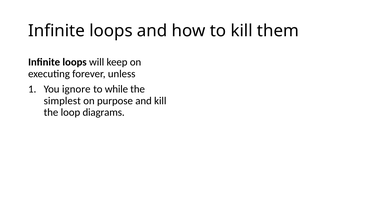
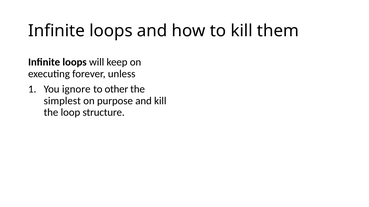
while: while -> other
diagrams: diagrams -> structure
